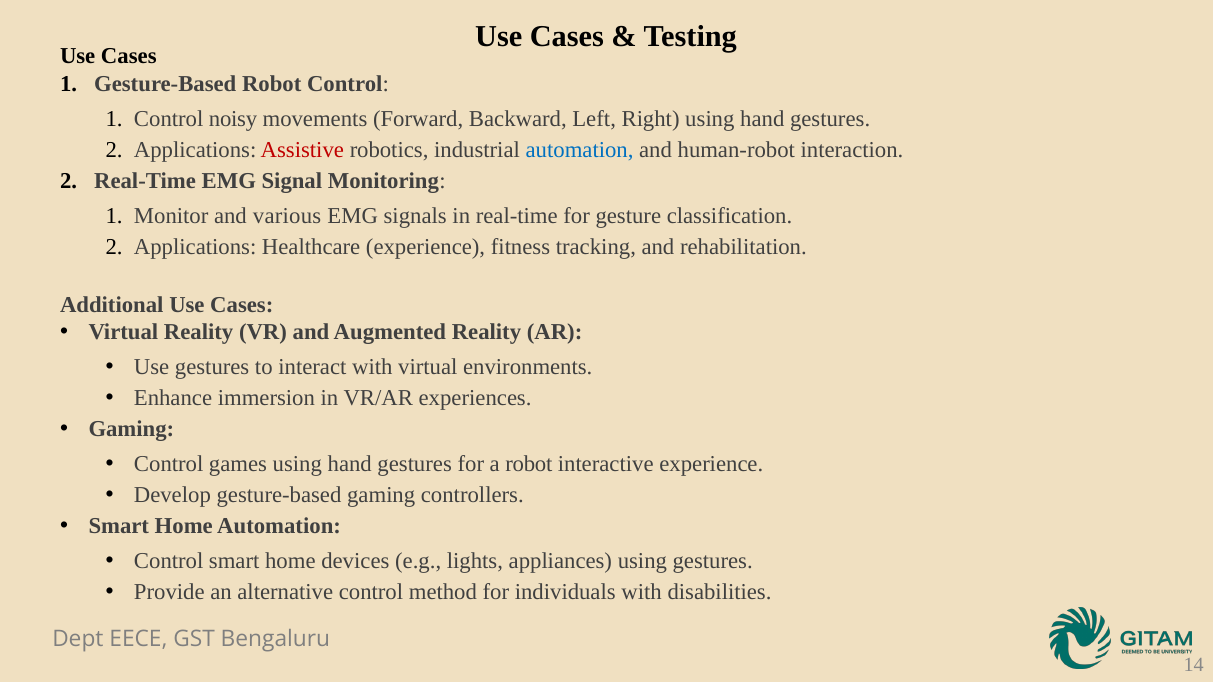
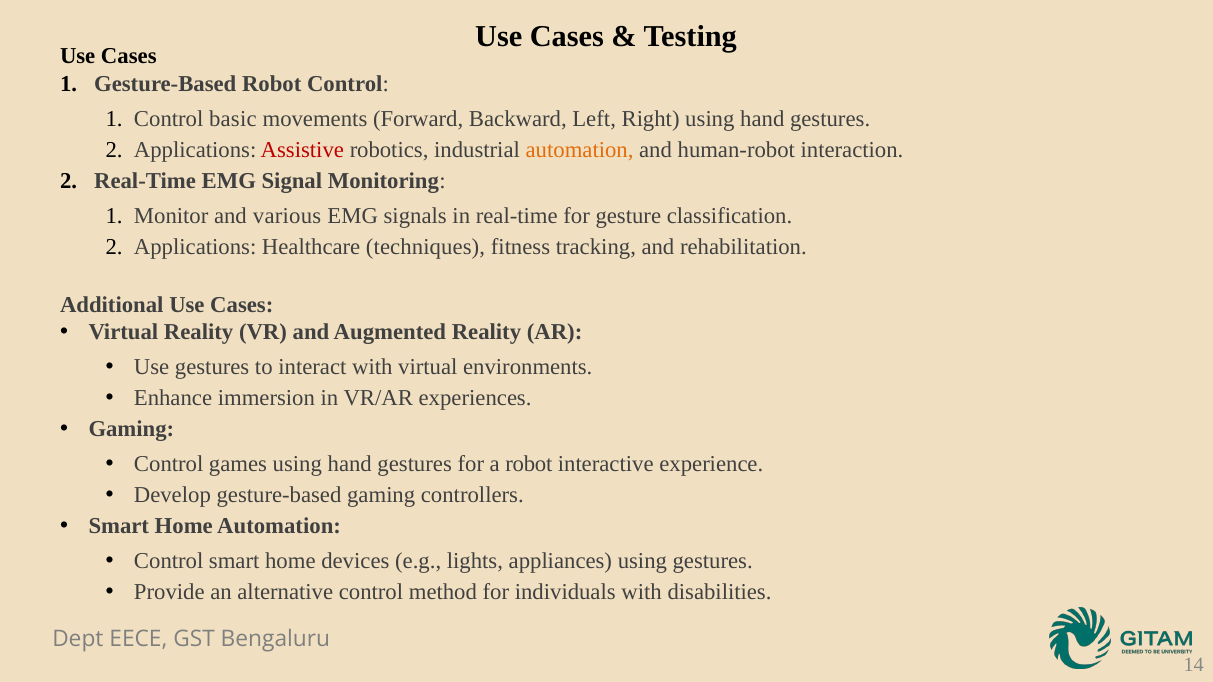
noisy: noisy -> basic
automation at (580, 150) colour: blue -> orange
Healthcare experience: experience -> techniques
